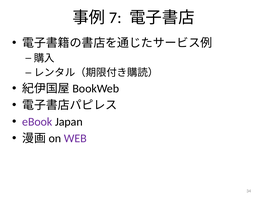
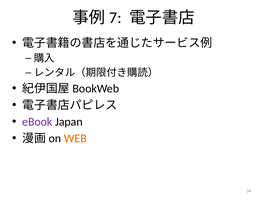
WEB colour: purple -> orange
